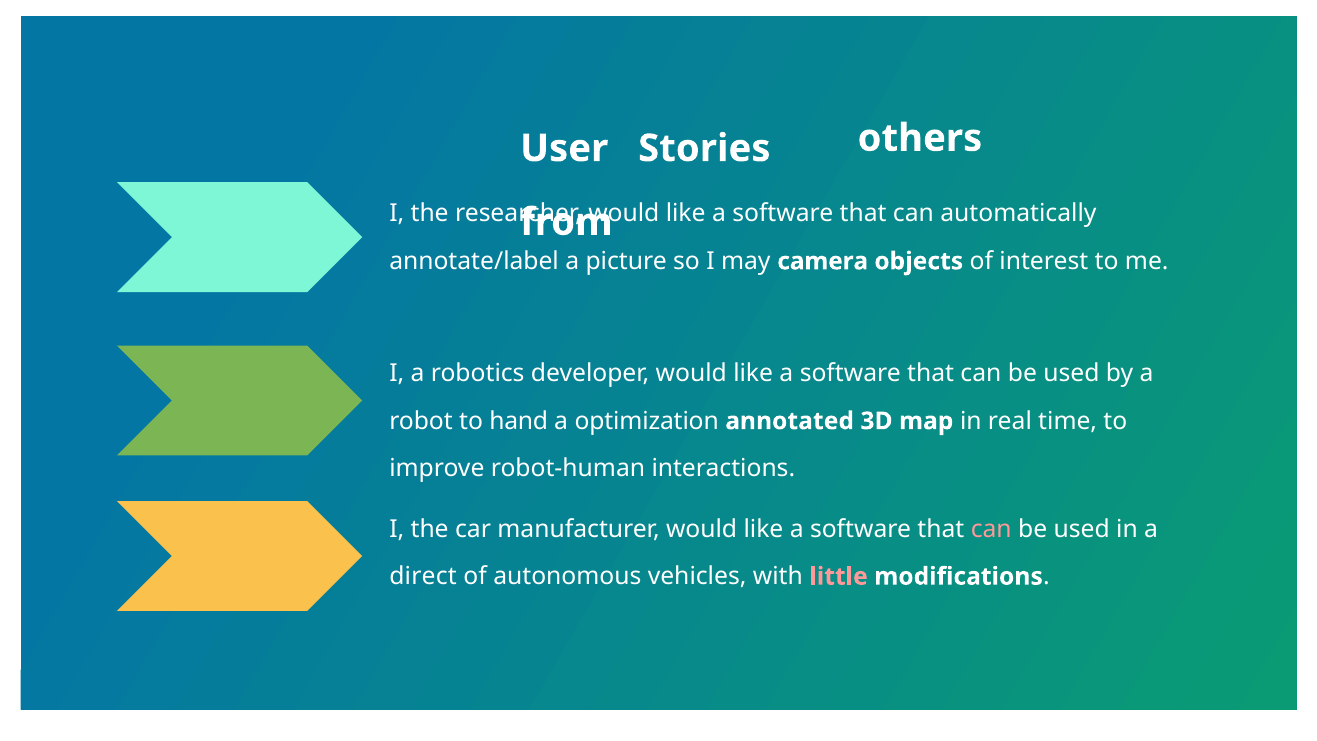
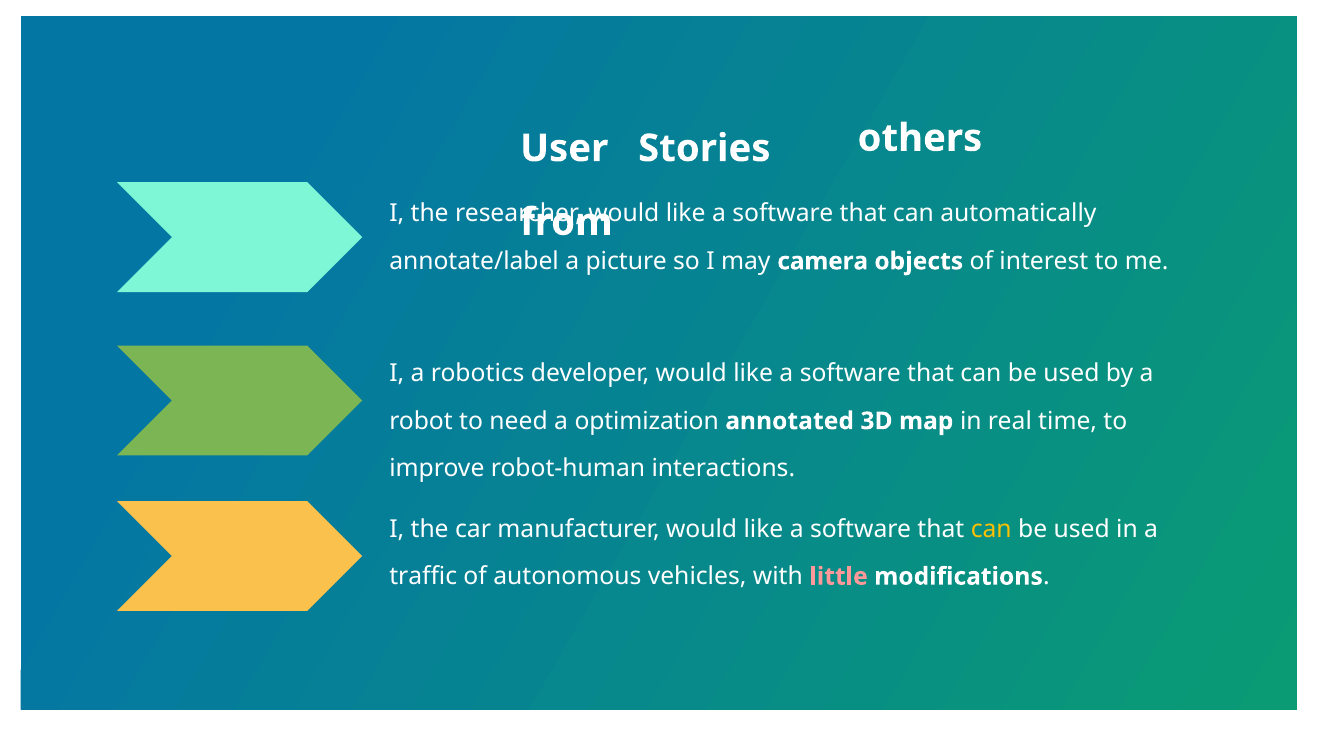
hand: hand -> need
can at (991, 529) colour: pink -> yellow
direct: direct -> traffic
